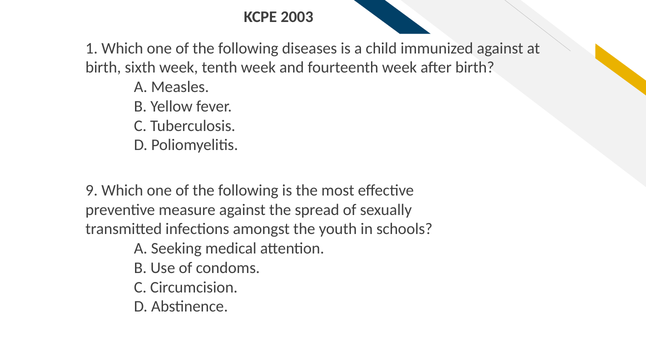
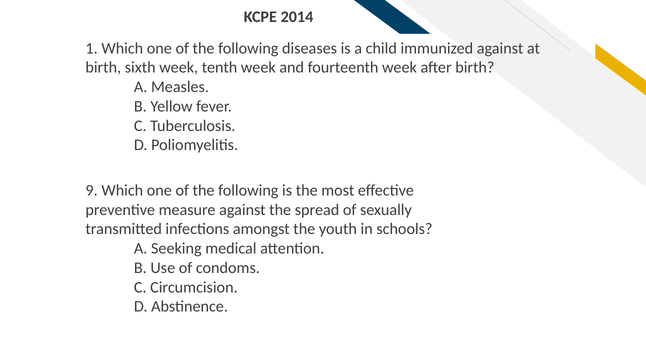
2003: 2003 -> 2014
